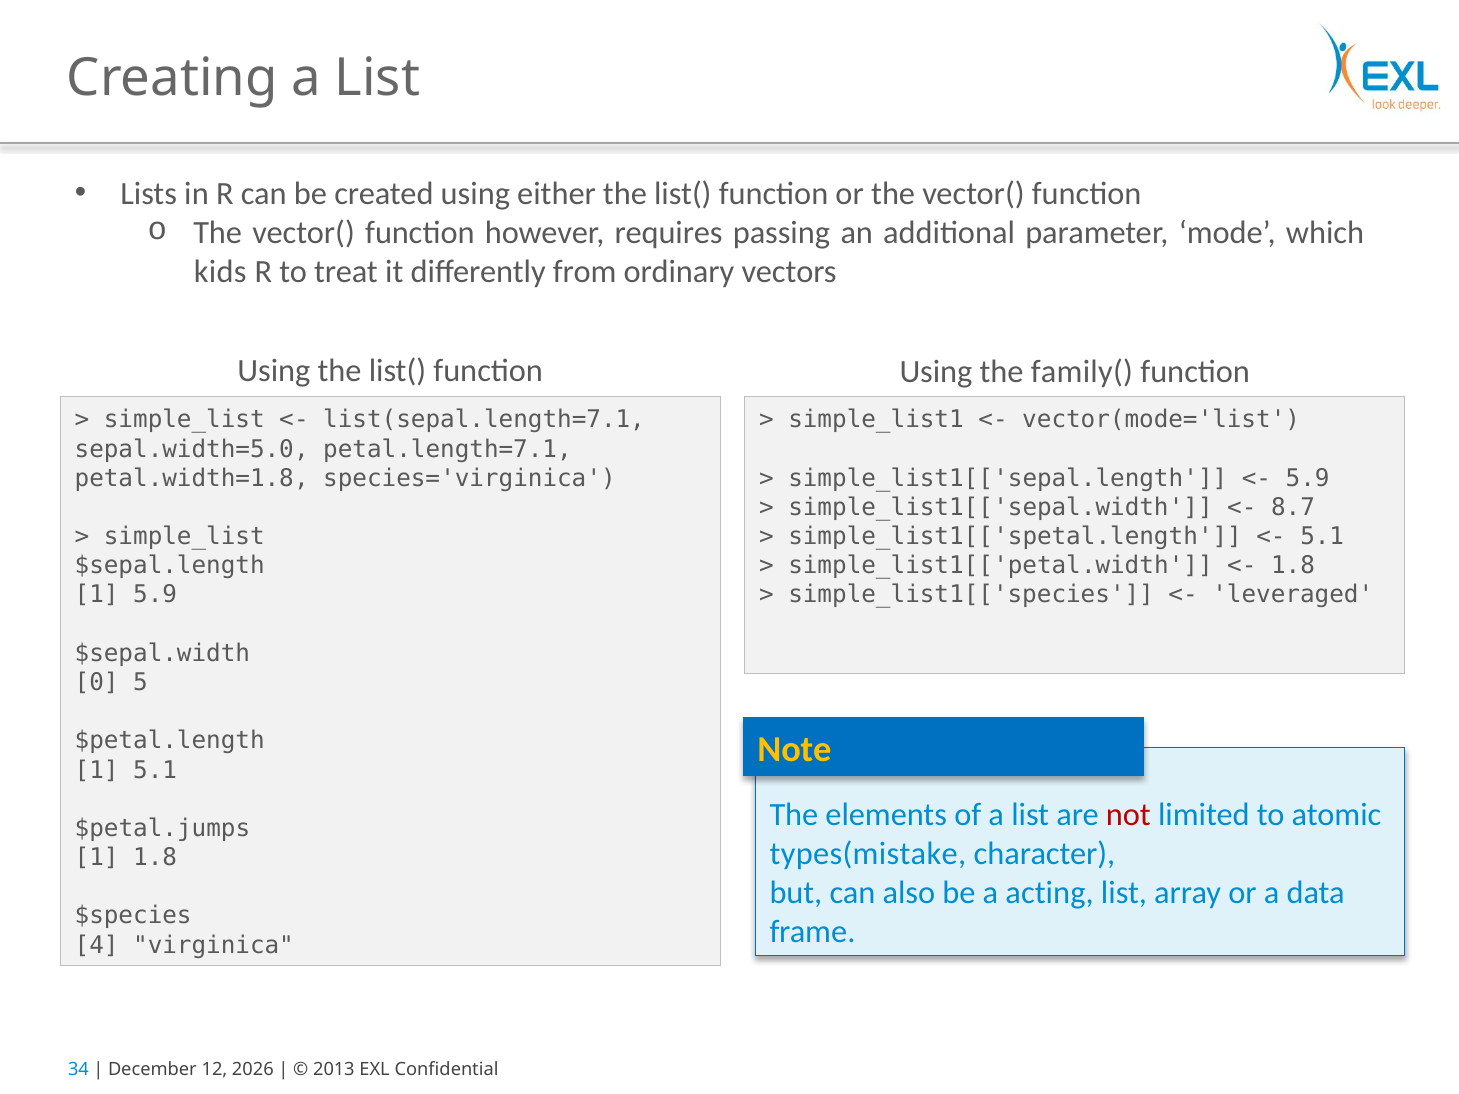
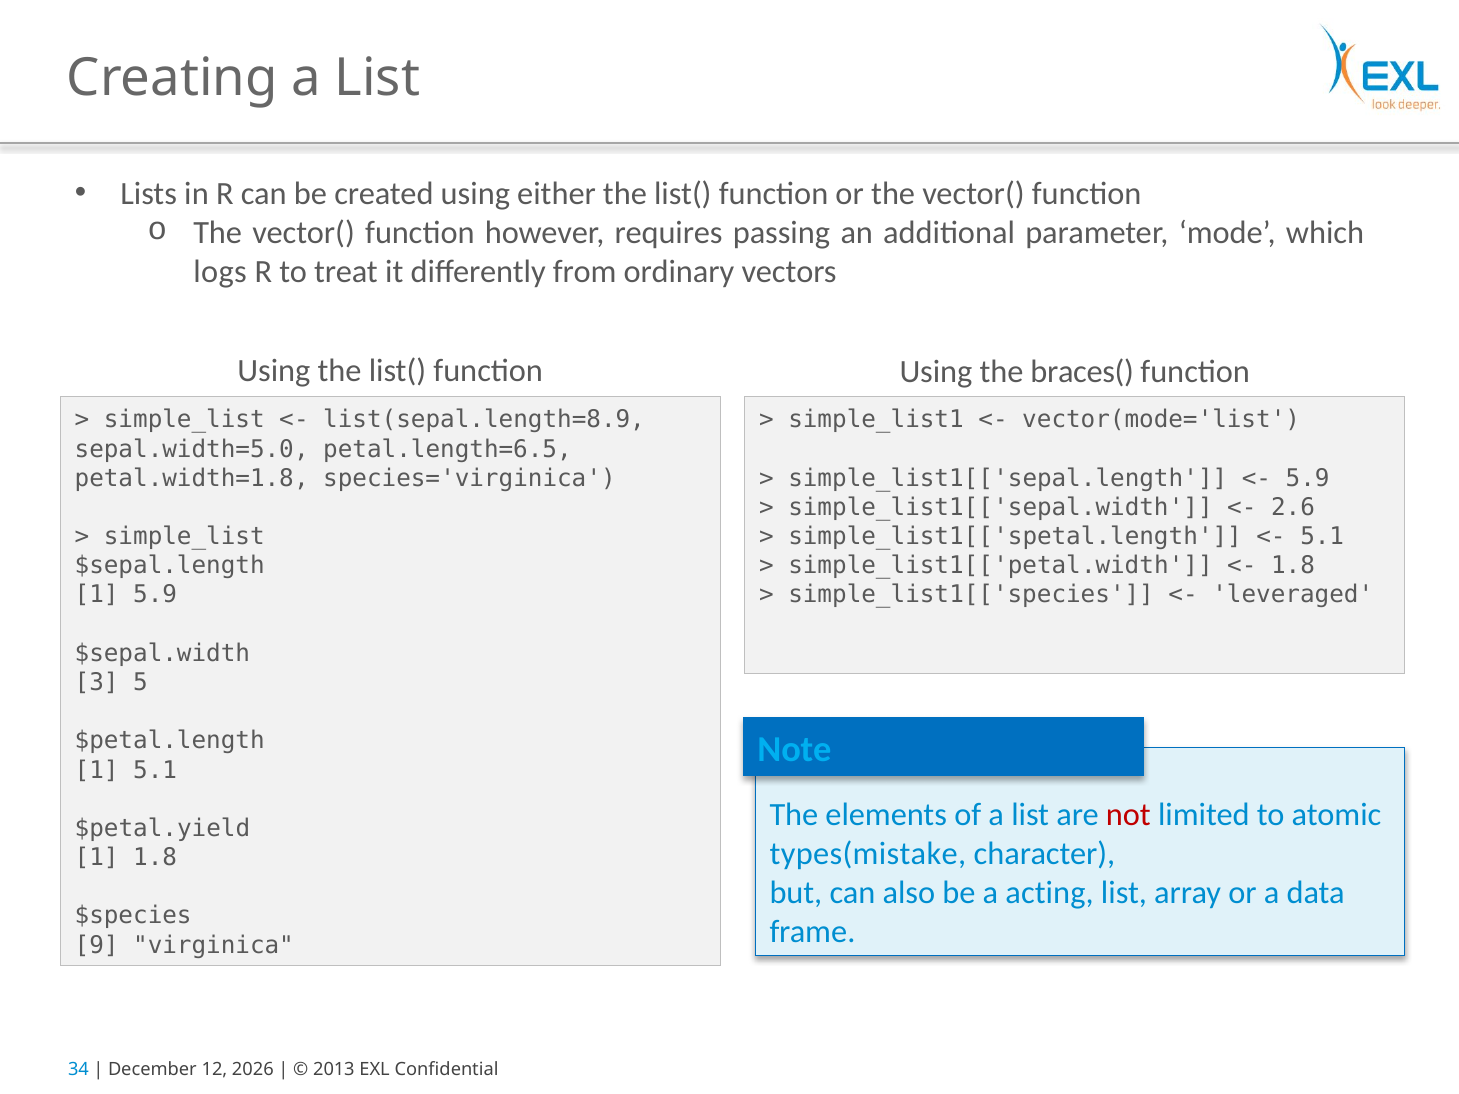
kids: kids -> logs
family(: family( -> braces(
list(sepal.length=7.1: list(sepal.length=7.1 -> list(sepal.length=8.9
petal.length=7.1: petal.length=7.1 -> petal.length=6.5
8.7: 8.7 -> 2.6
0: 0 -> 3
Note colour: yellow -> light blue
$petal.jumps: $petal.jumps -> $petal.yield
4: 4 -> 9
